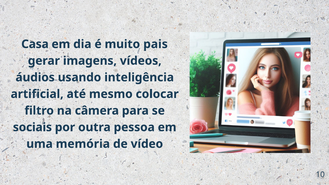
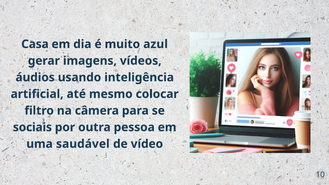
pais: pais -> azul
memória: memória -> saudável
